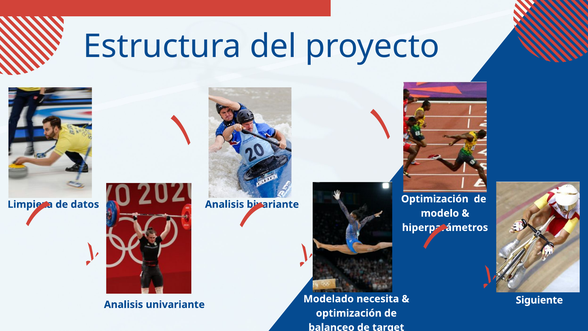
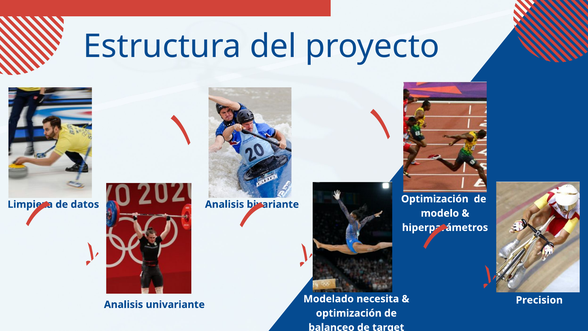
Siguiente: Siguiente -> Precision
